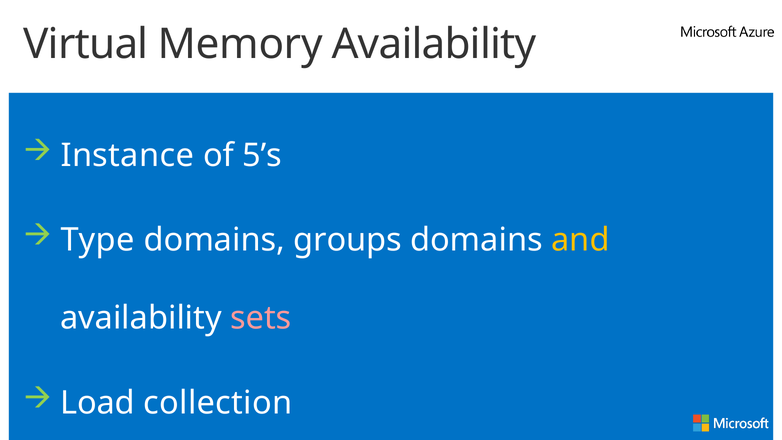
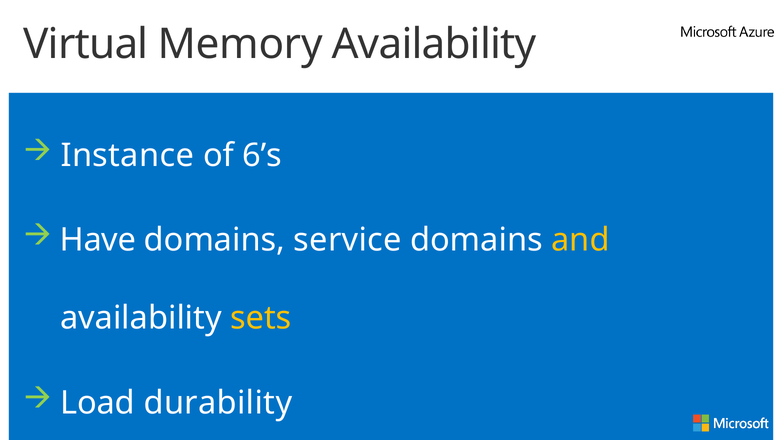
5’s: 5’s -> 6’s
Type: Type -> Have
groups: groups -> service
sets colour: pink -> yellow
collection: collection -> durability
